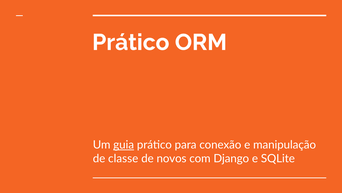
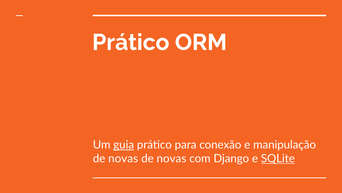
classe at (123, 158): classe -> novas
novos at (172, 158): novos -> novas
SQLite underline: none -> present
